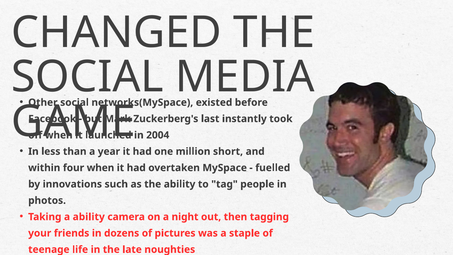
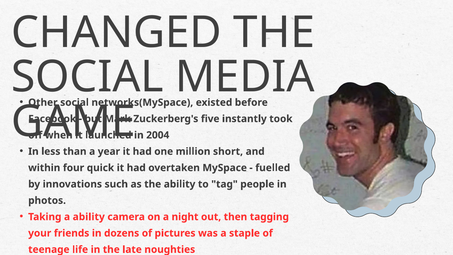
last: last -> five
four when: when -> quick
